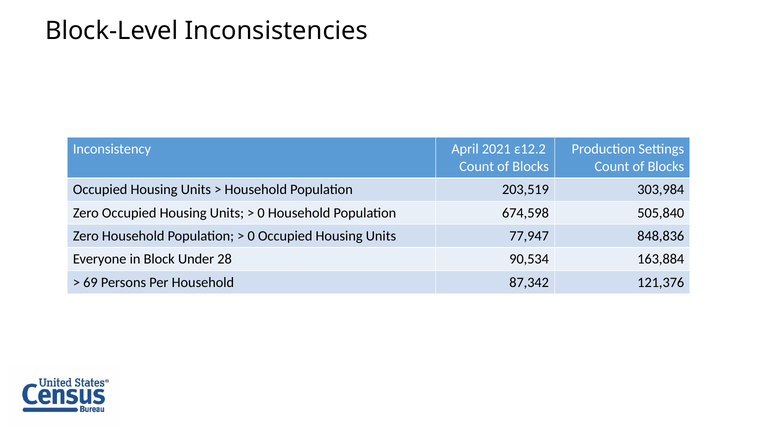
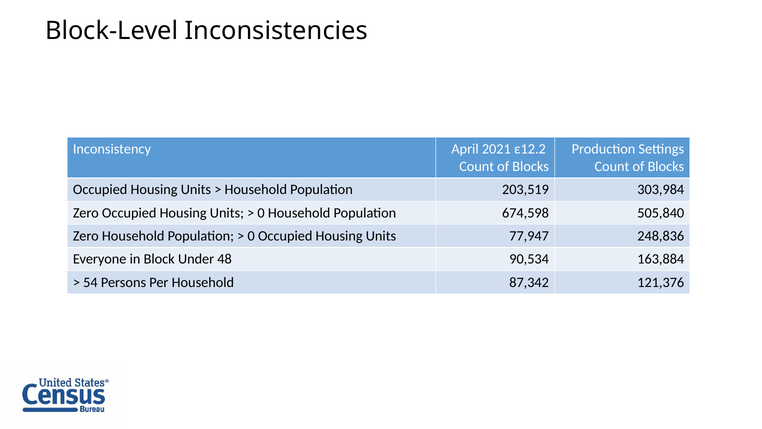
848,836: 848,836 -> 248,836
28: 28 -> 48
69: 69 -> 54
